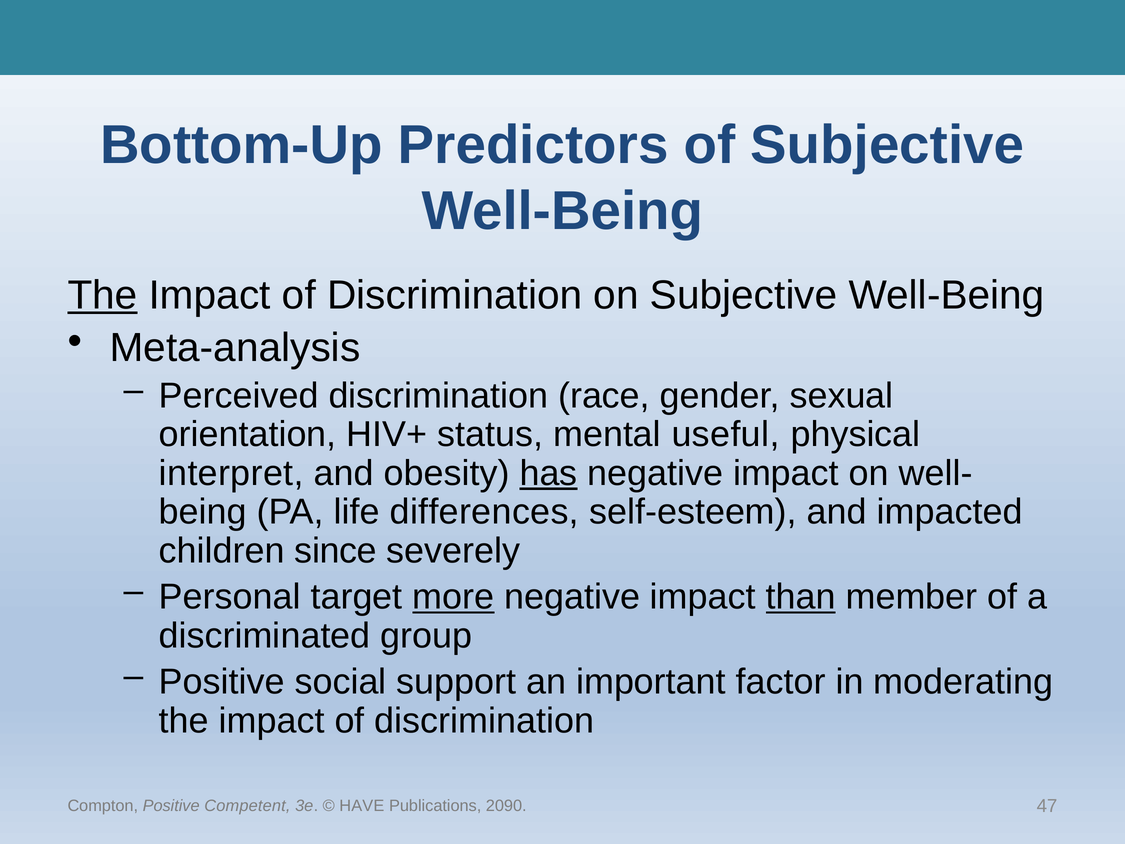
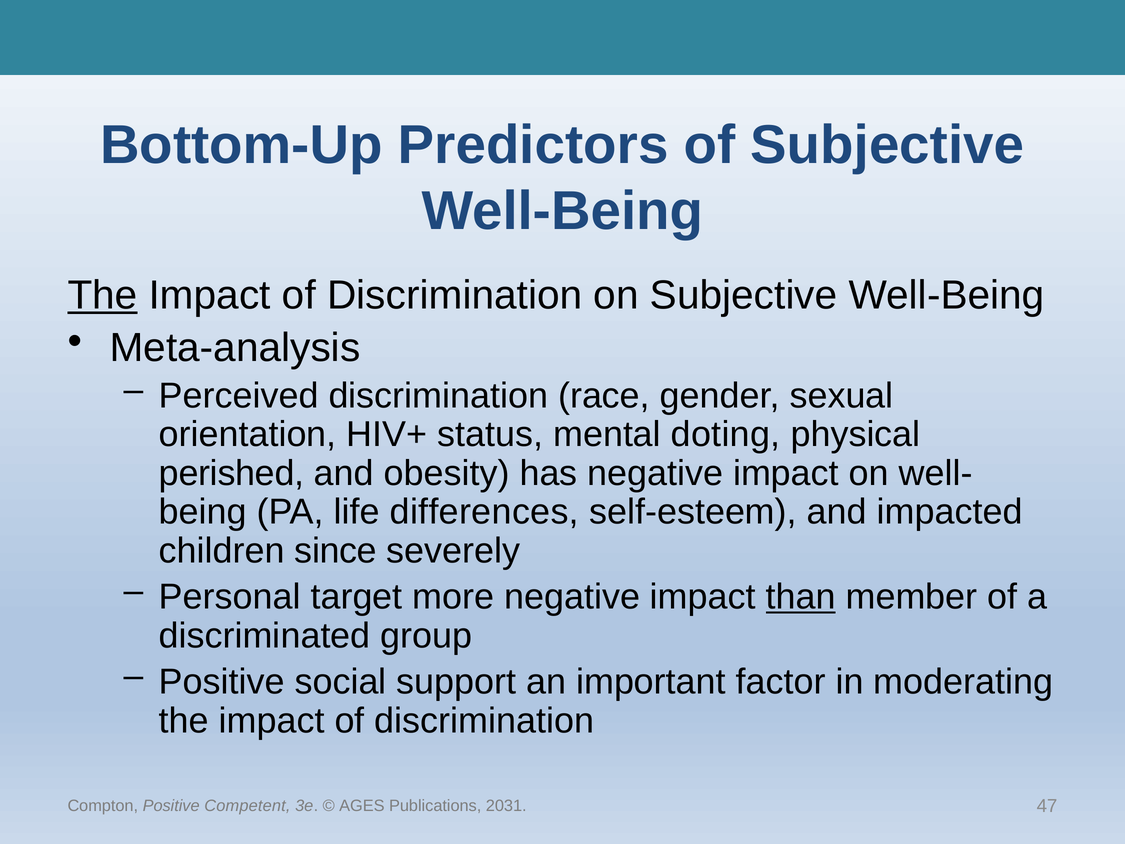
useful: useful -> doting
interpret: interpret -> perished
has underline: present -> none
more underline: present -> none
HAVE: HAVE -> AGES
2090: 2090 -> 2031
